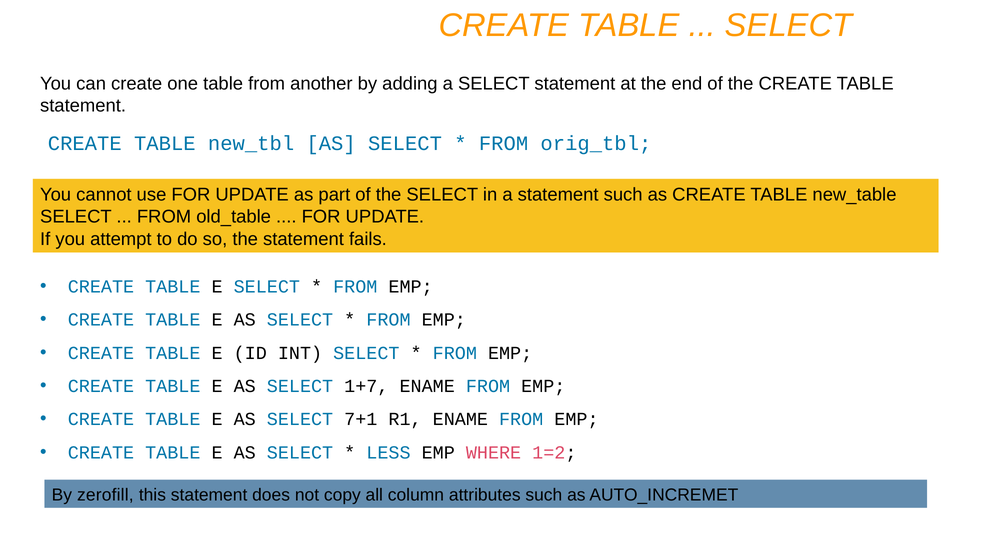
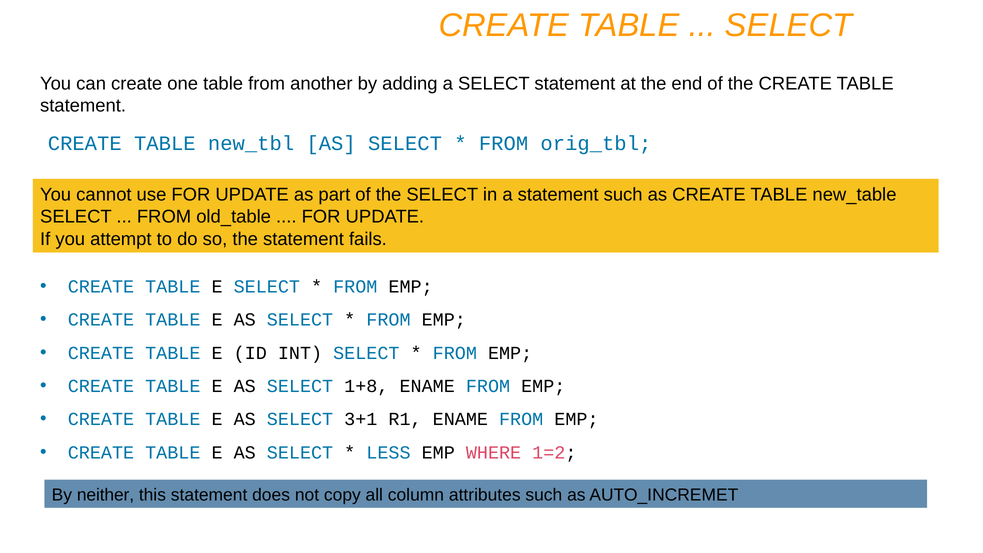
1+7: 1+7 -> 1+8
7+1: 7+1 -> 3+1
zerofill: zerofill -> neither
